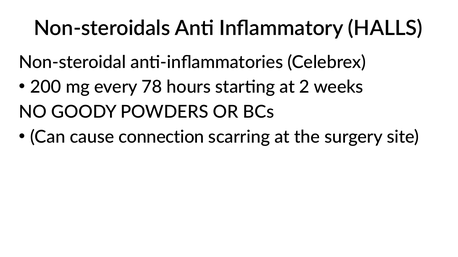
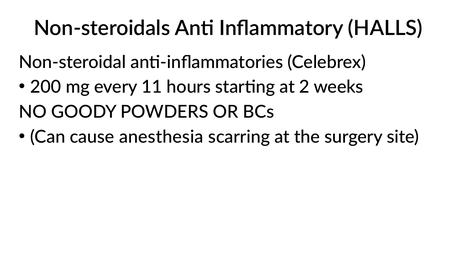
78: 78 -> 11
connection: connection -> anesthesia
